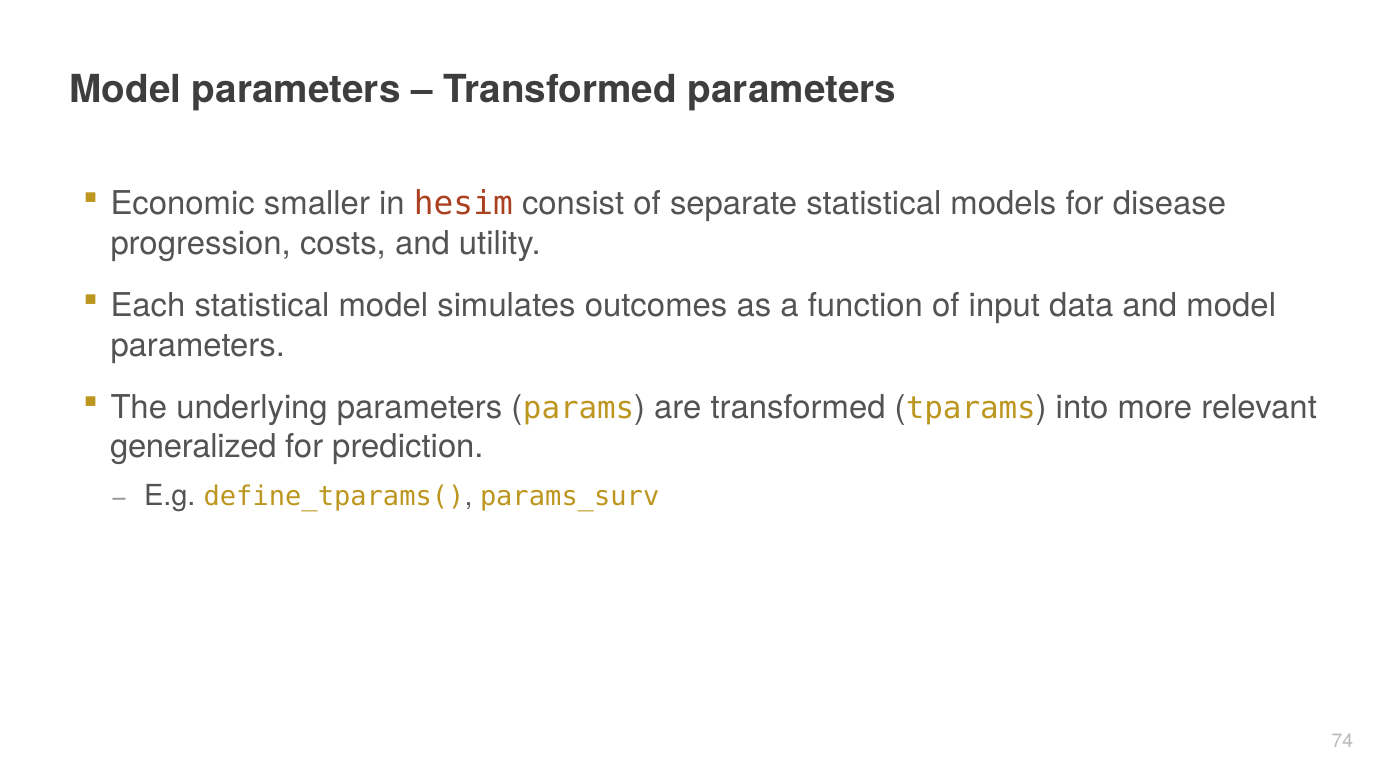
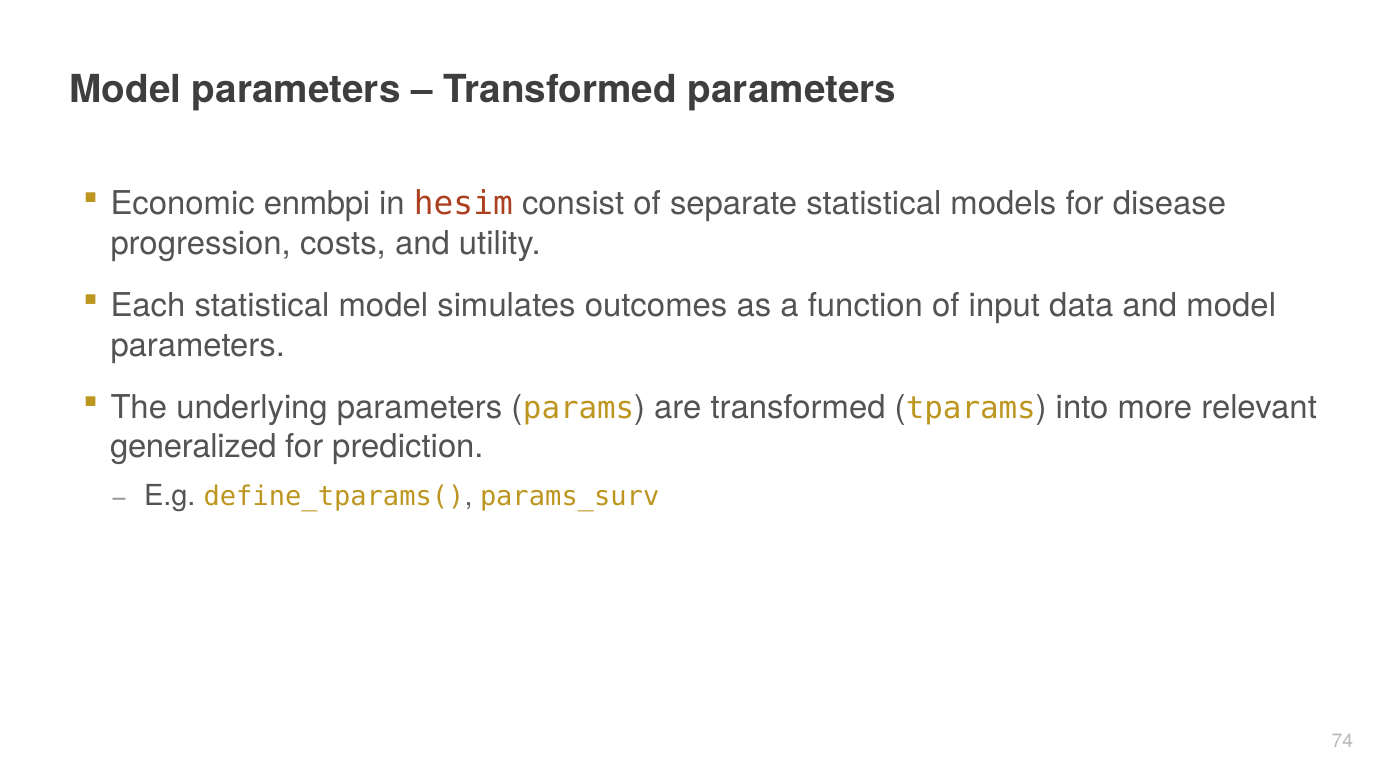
smaller: smaller -> enmbpi
